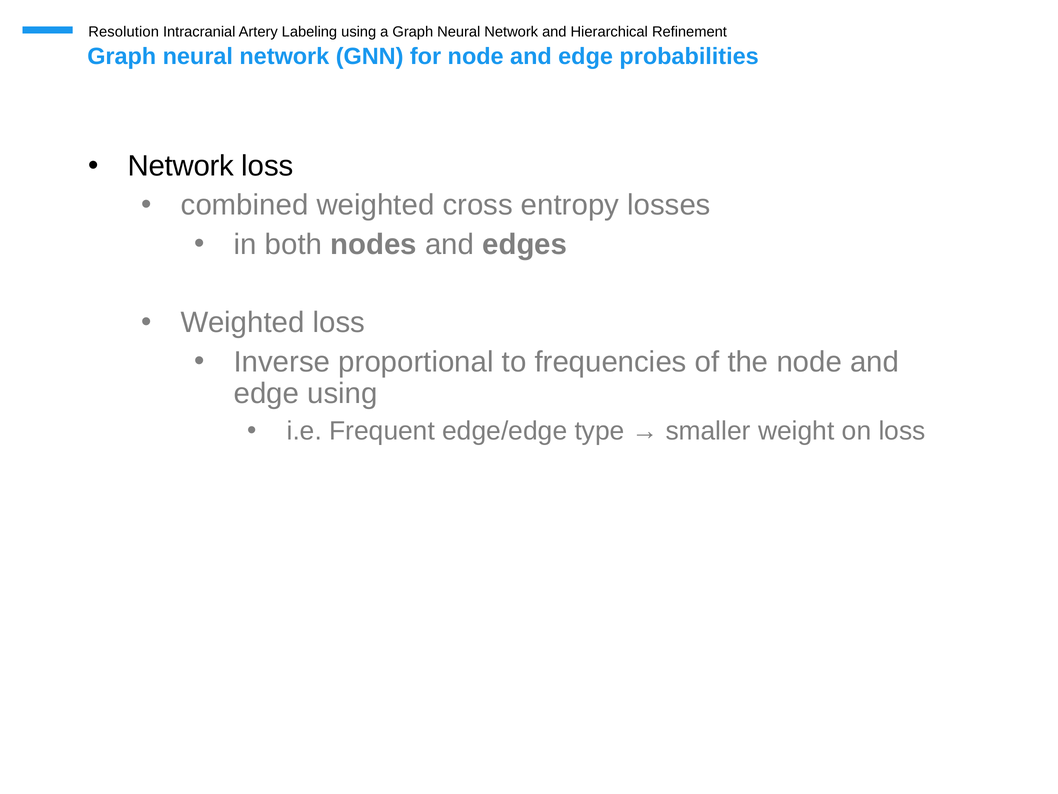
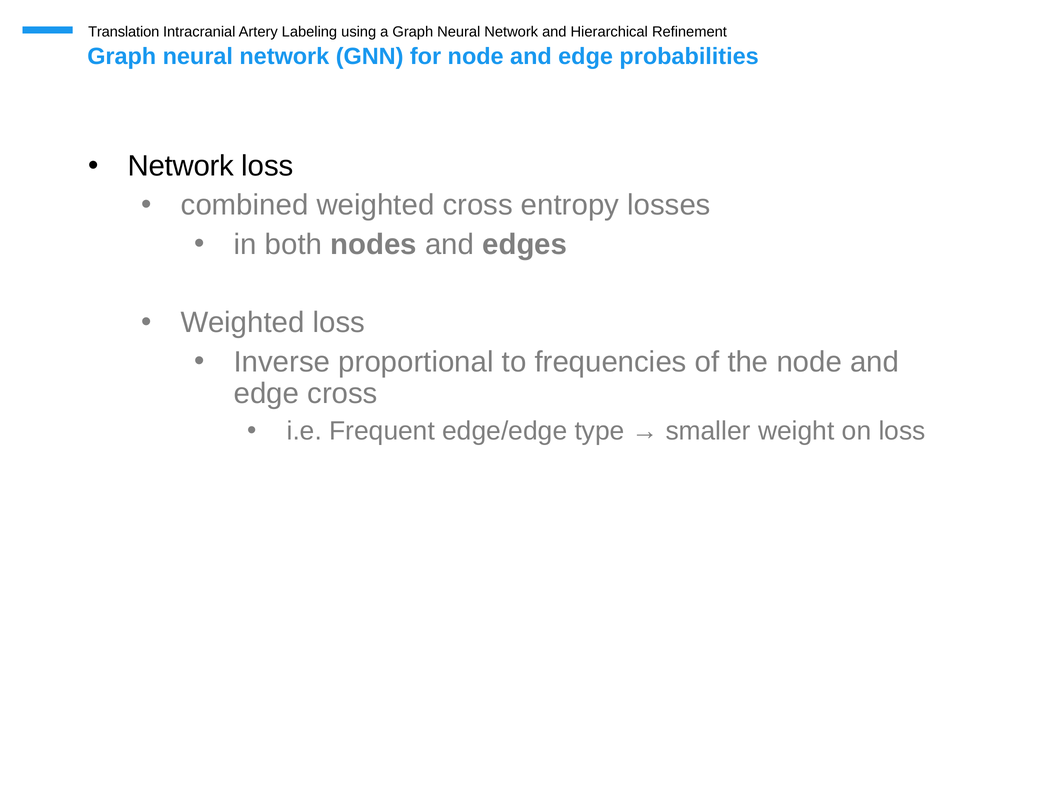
Resolution: Resolution -> Translation
edge using: using -> cross
